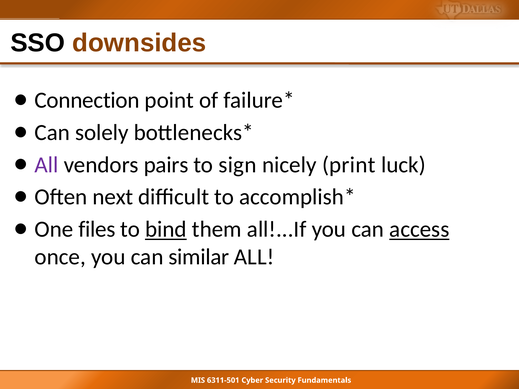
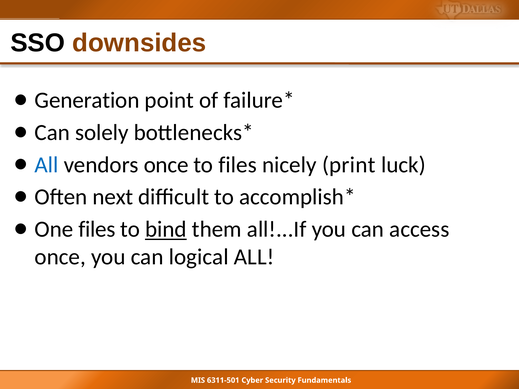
Connection: Connection -> Generation
All at (47, 165) colour: purple -> blue
vendors pairs: pairs -> once
to sign: sign -> files
access underline: present -> none
similar: similar -> logical
